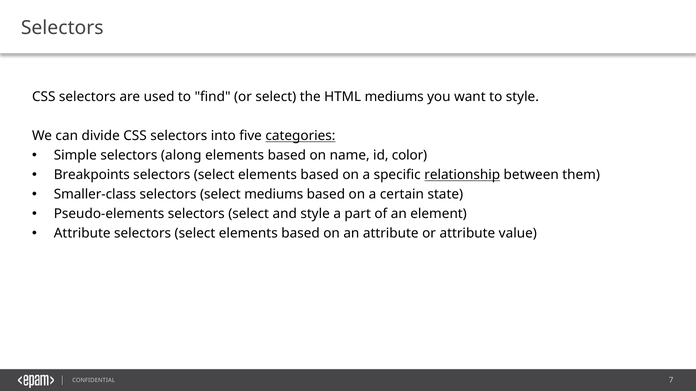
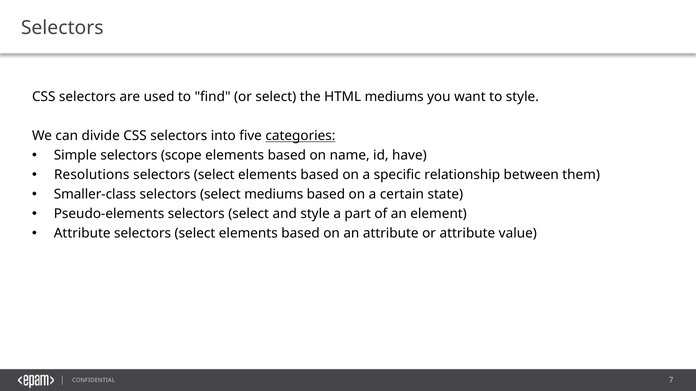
along: along -> scope
color: color -> have
Breakpoints: Breakpoints -> Resolutions
relationship underline: present -> none
